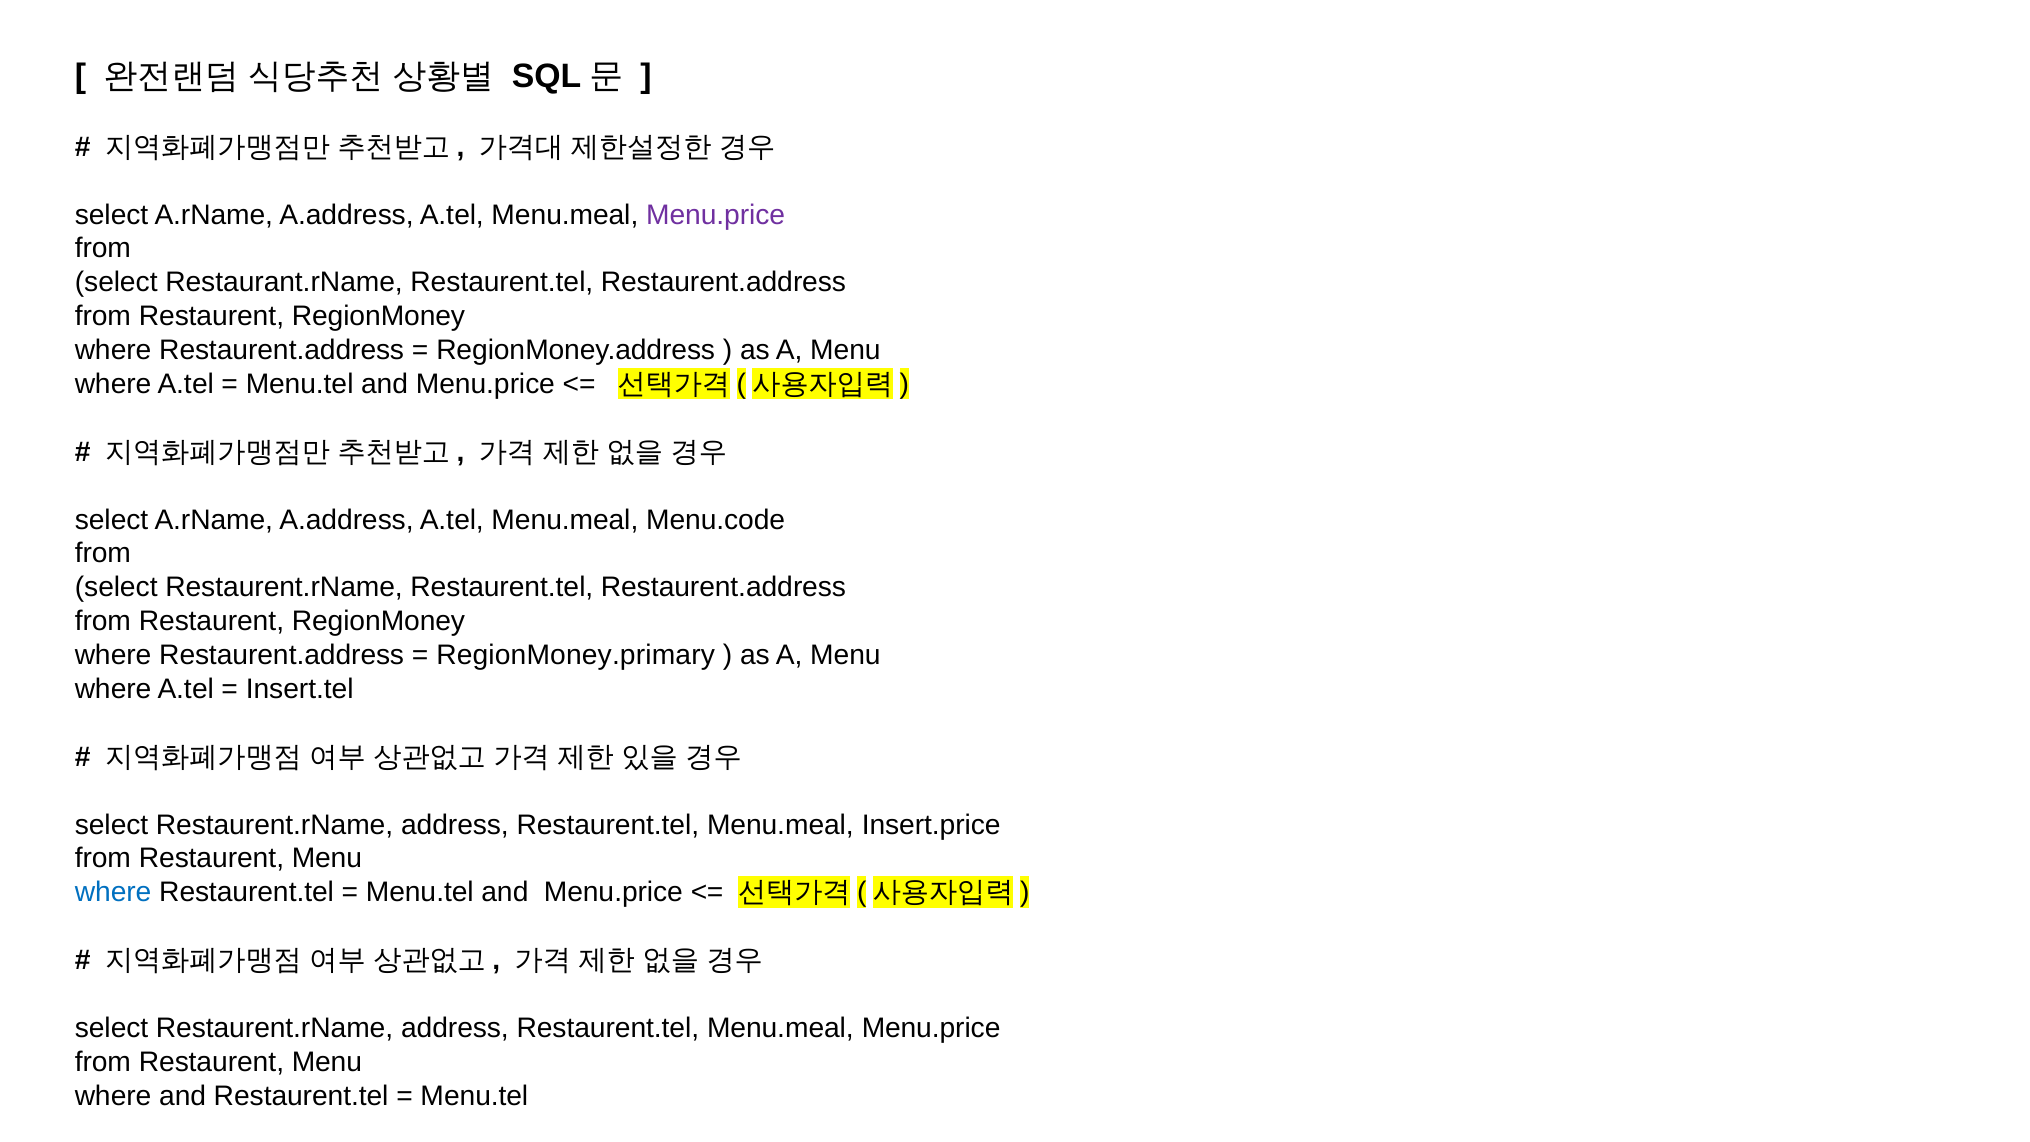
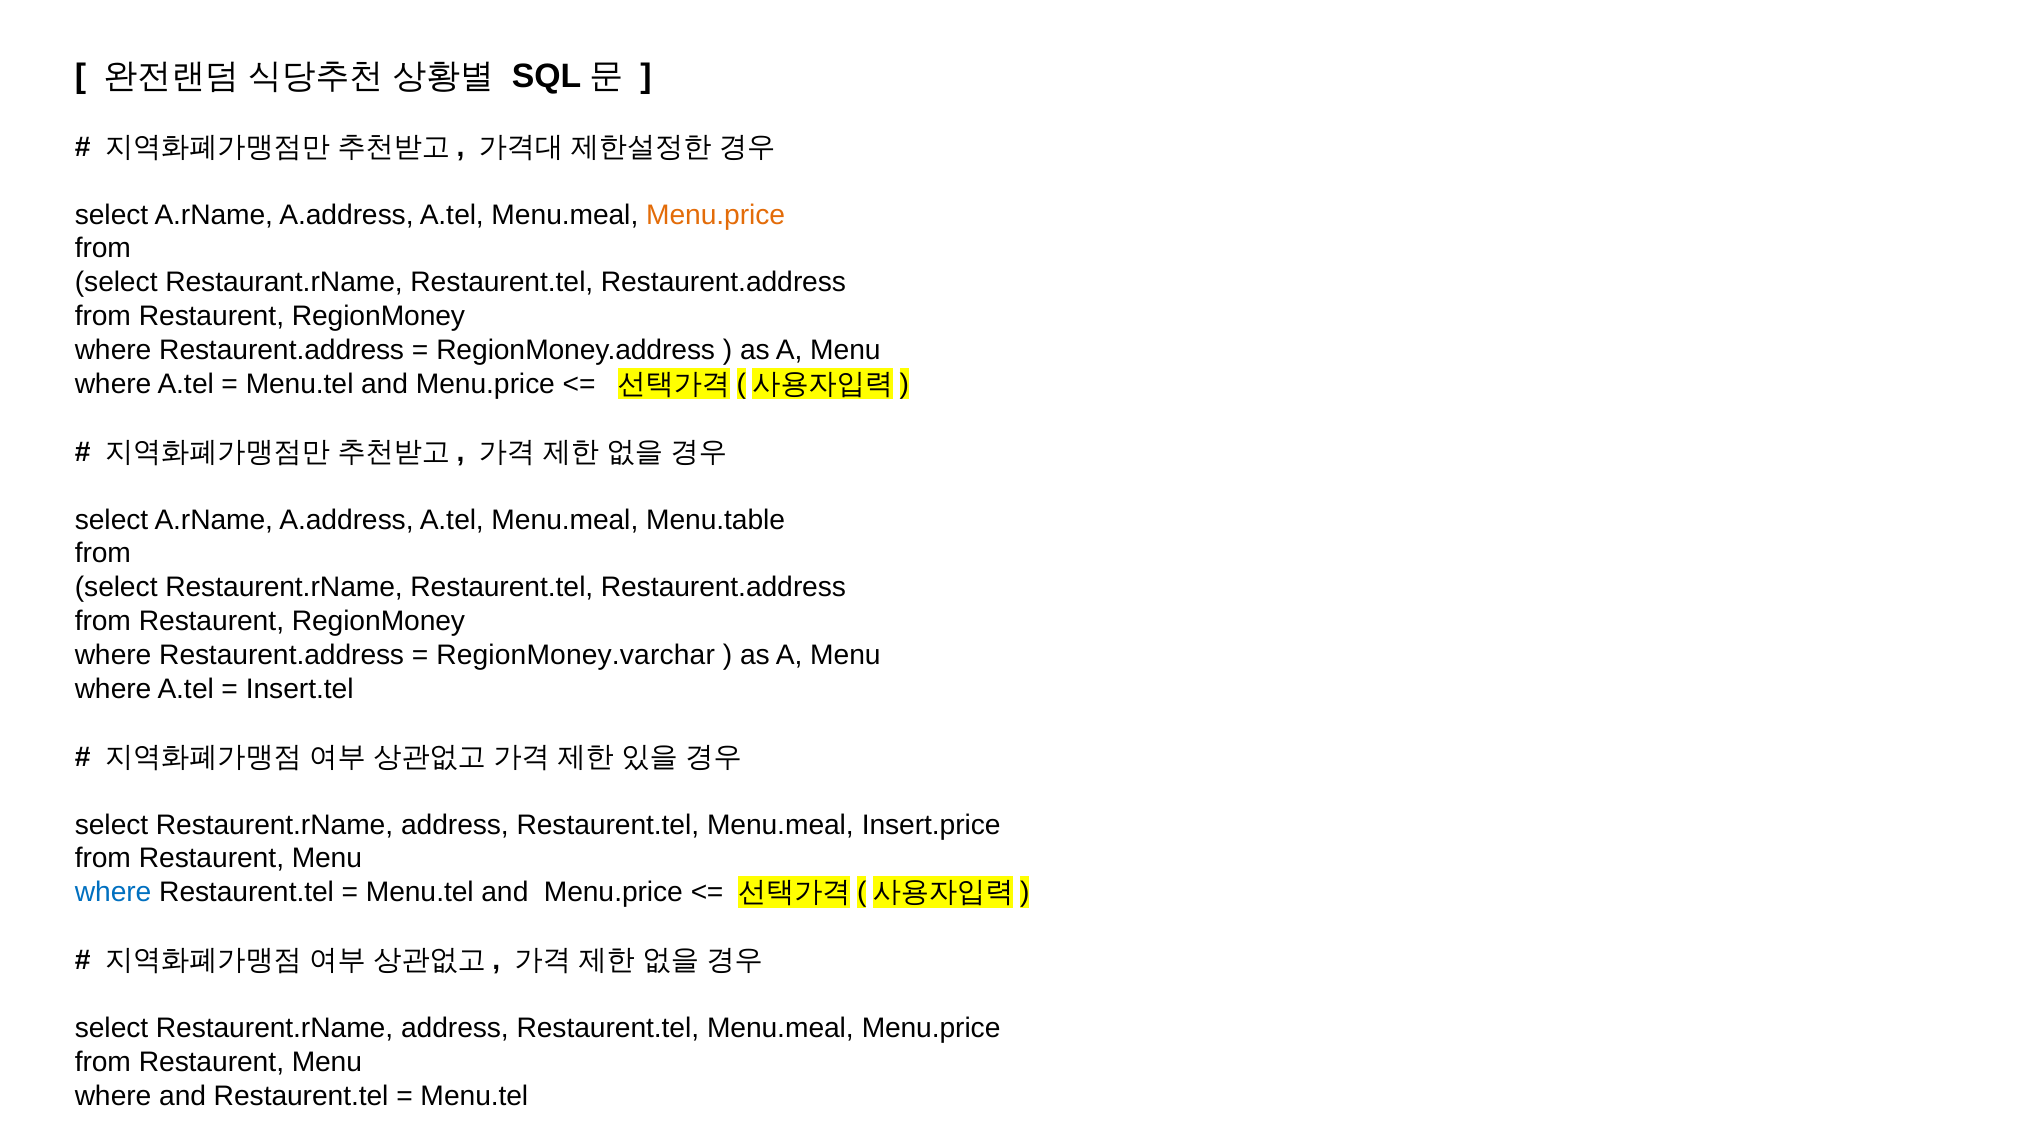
Menu.price at (716, 215) colour: purple -> orange
Menu.code: Menu.code -> Menu.table
RegionMoney.primary: RegionMoney.primary -> RegionMoney.varchar
